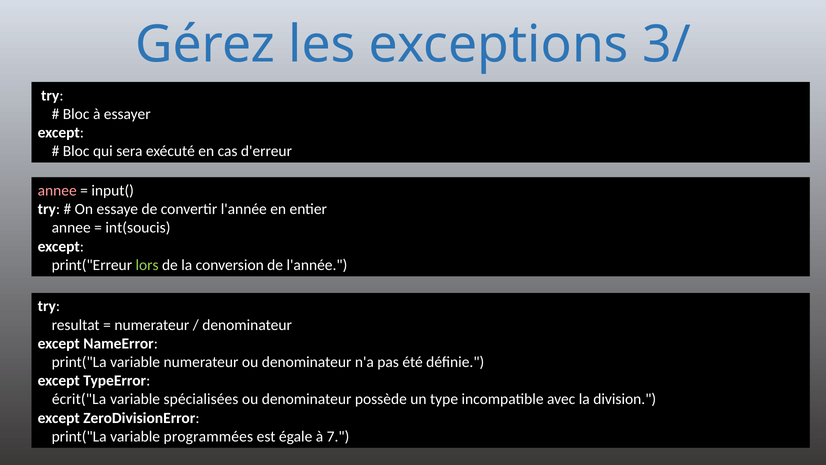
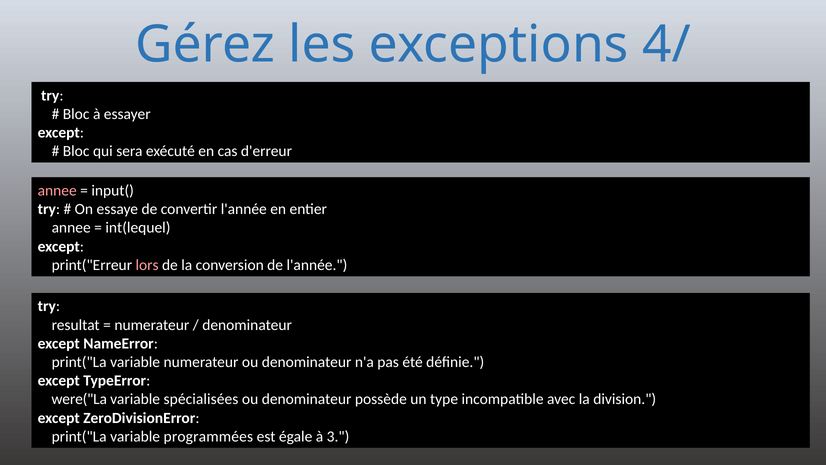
3/: 3/ -> 4/
int(soucis: int(soucis -> int(lequel
lors colour: light green -> pink
écrit("La: écrit("La -> were("La
7: 7 -> 3
